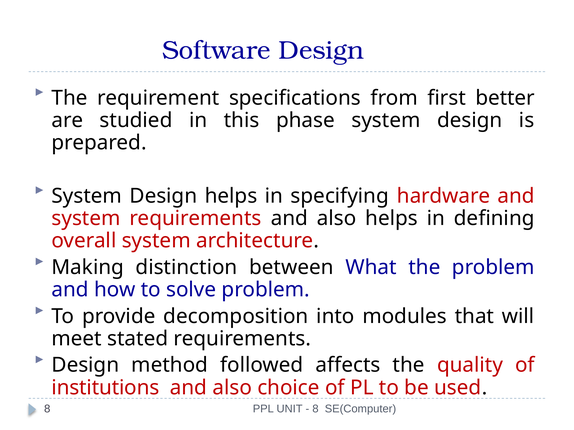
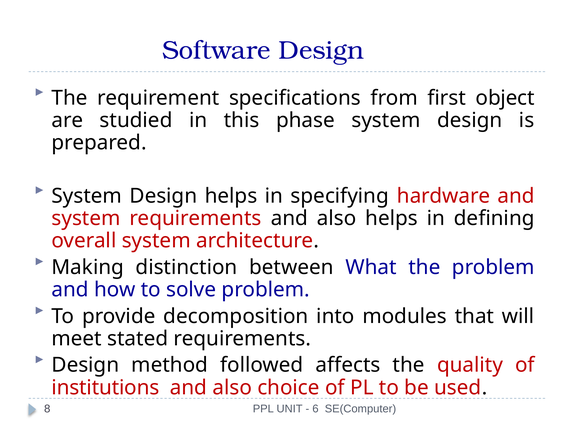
better: better -> object
8 at (315, 409): 8 -> 6
